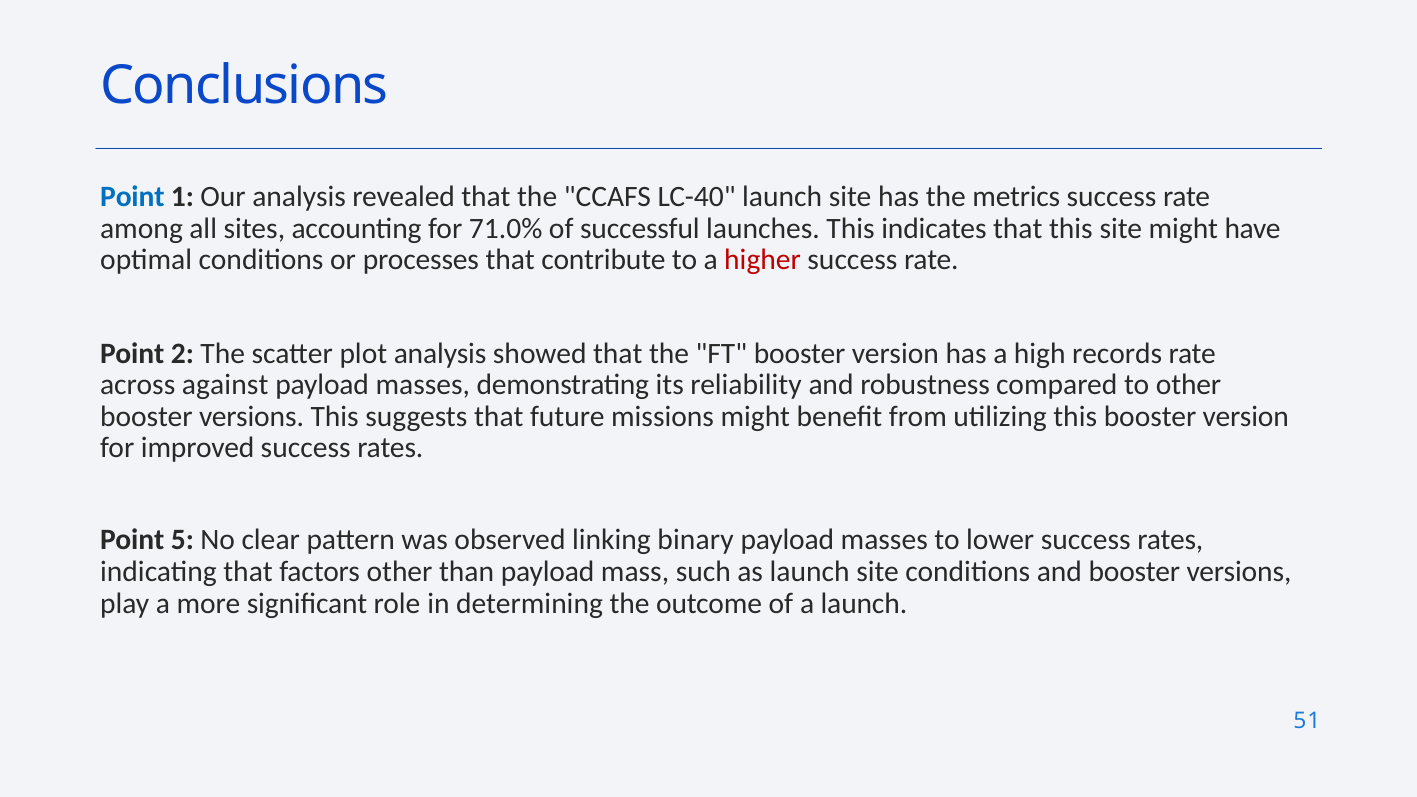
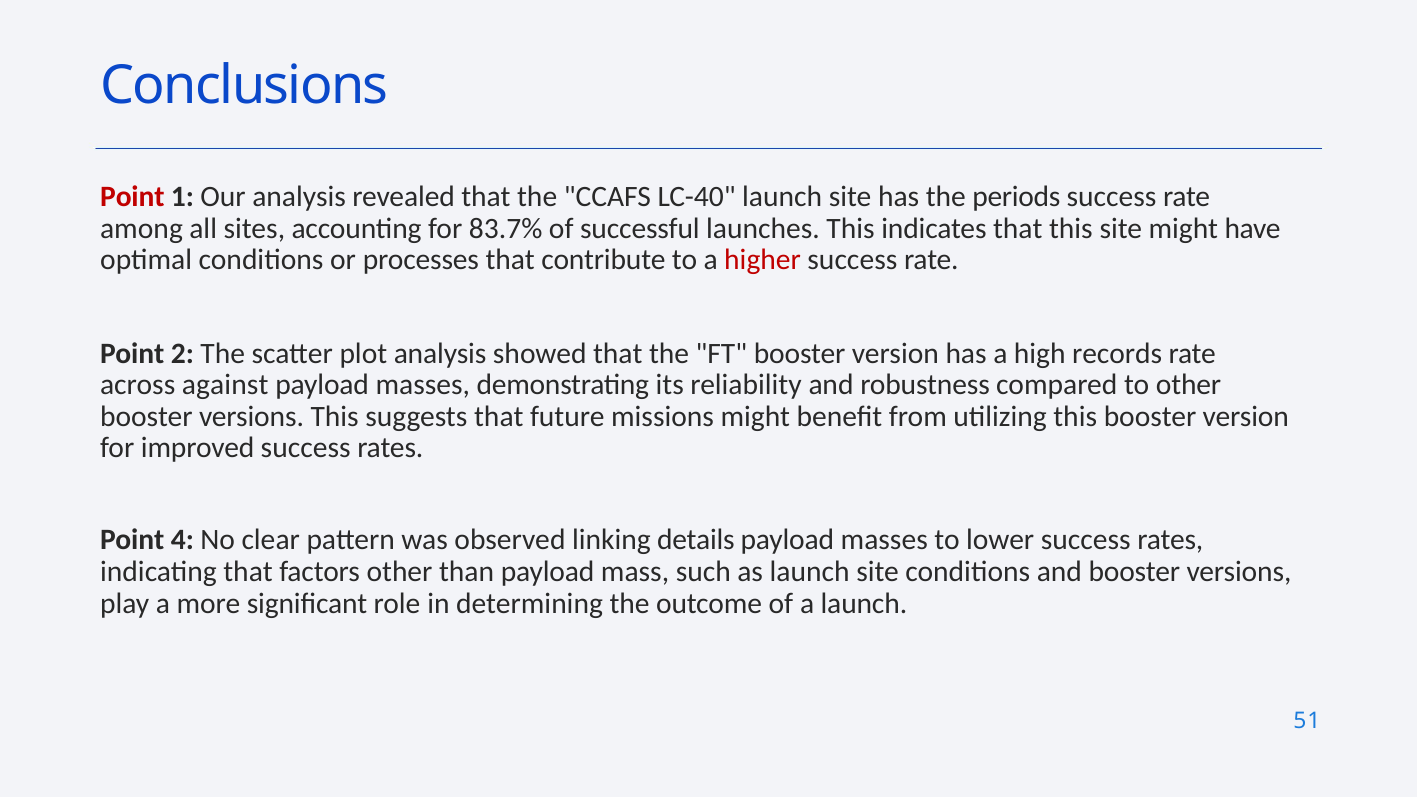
Point at (132, 197) colour: blue -> red
metrics: metrics -> periods
71.0%: 71.0% -> 83.7%
5: 5 -> 4
binary: binary -> details
